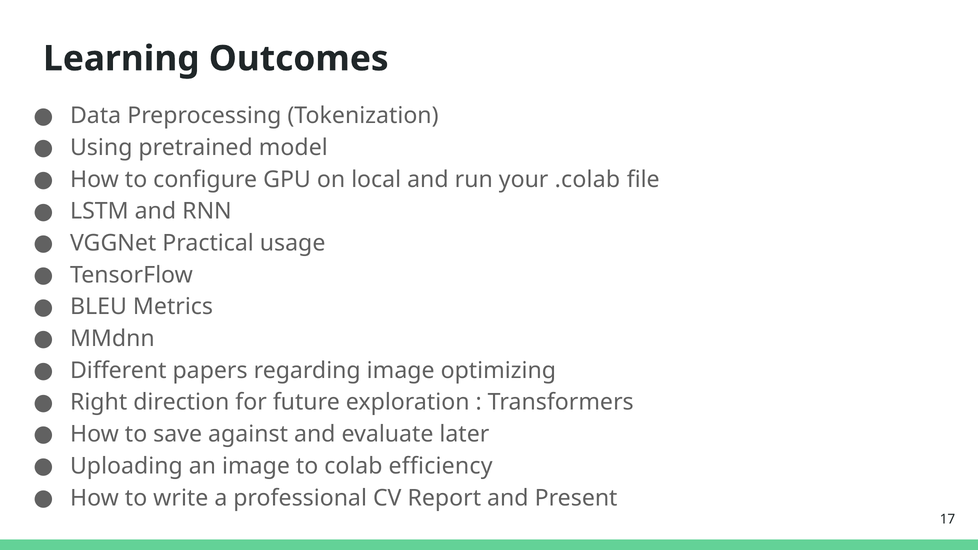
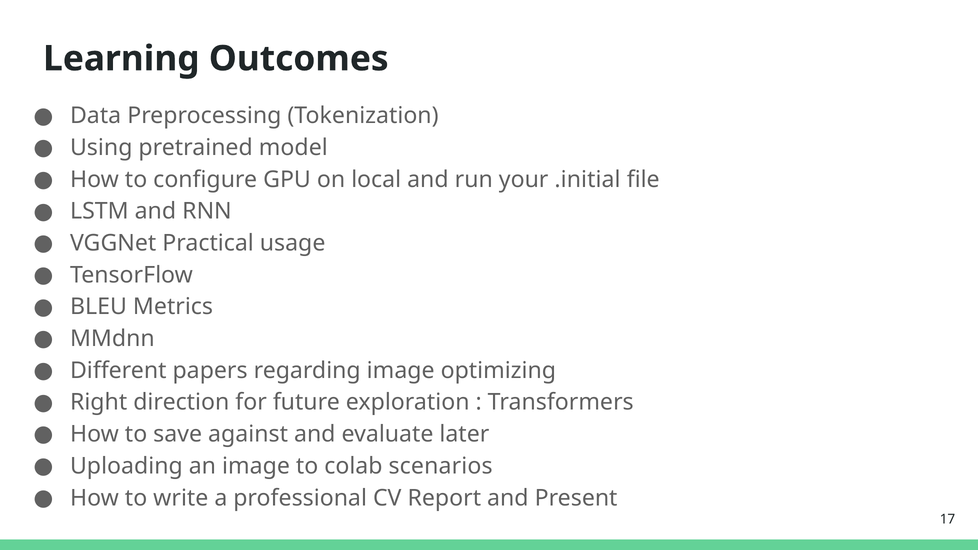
.colab: .colab -> .initial
efficiency: efficiency -> scenarios
